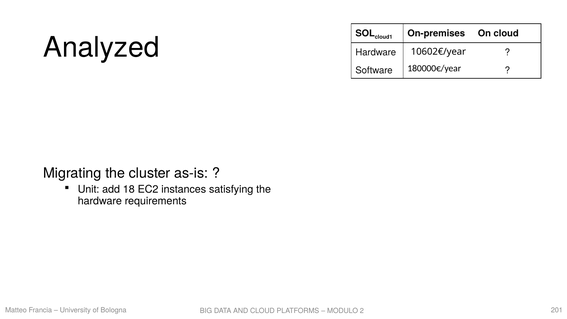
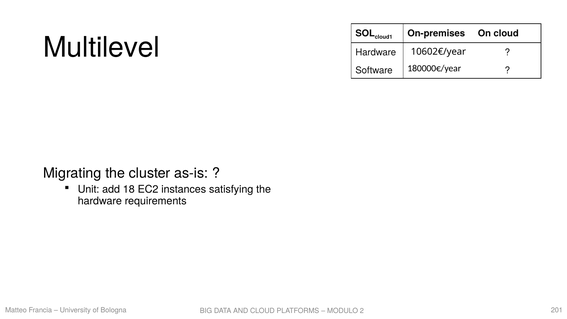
Analyzed: Analyzed -> Multilevel
